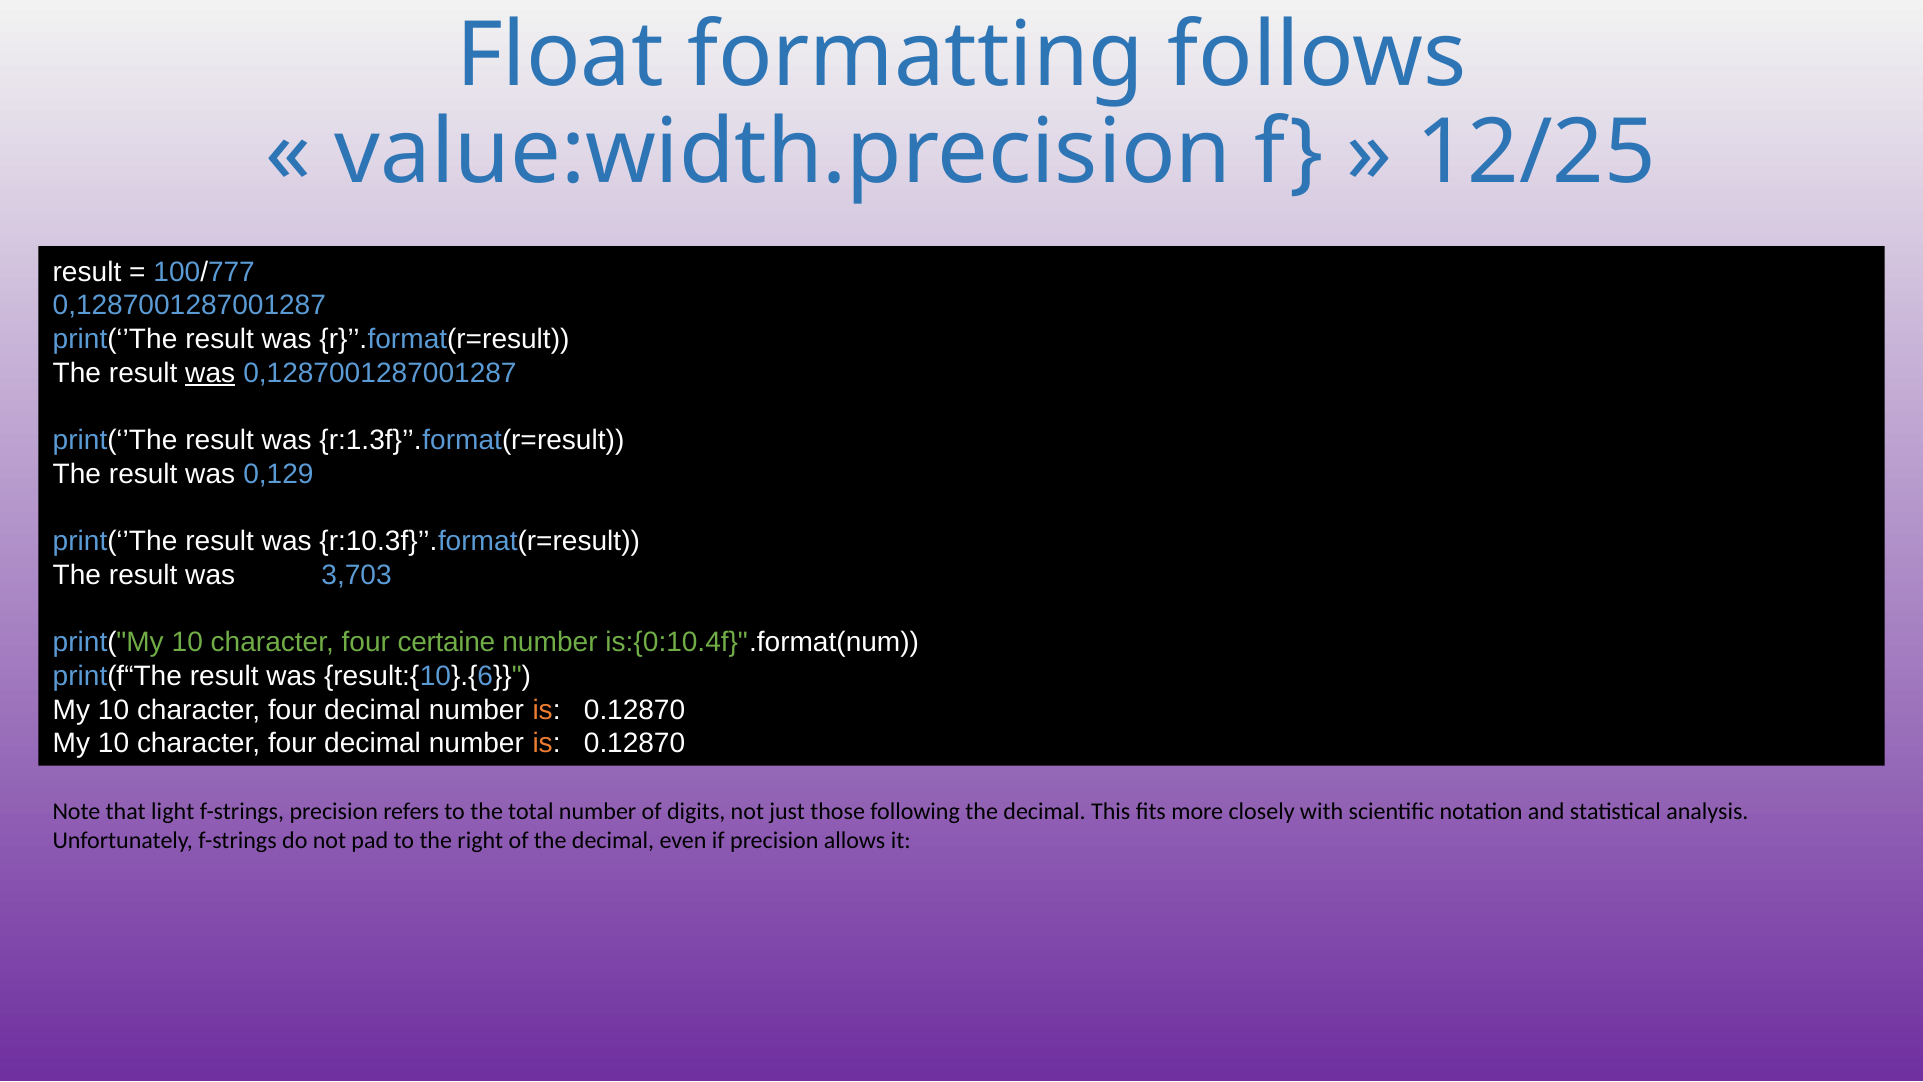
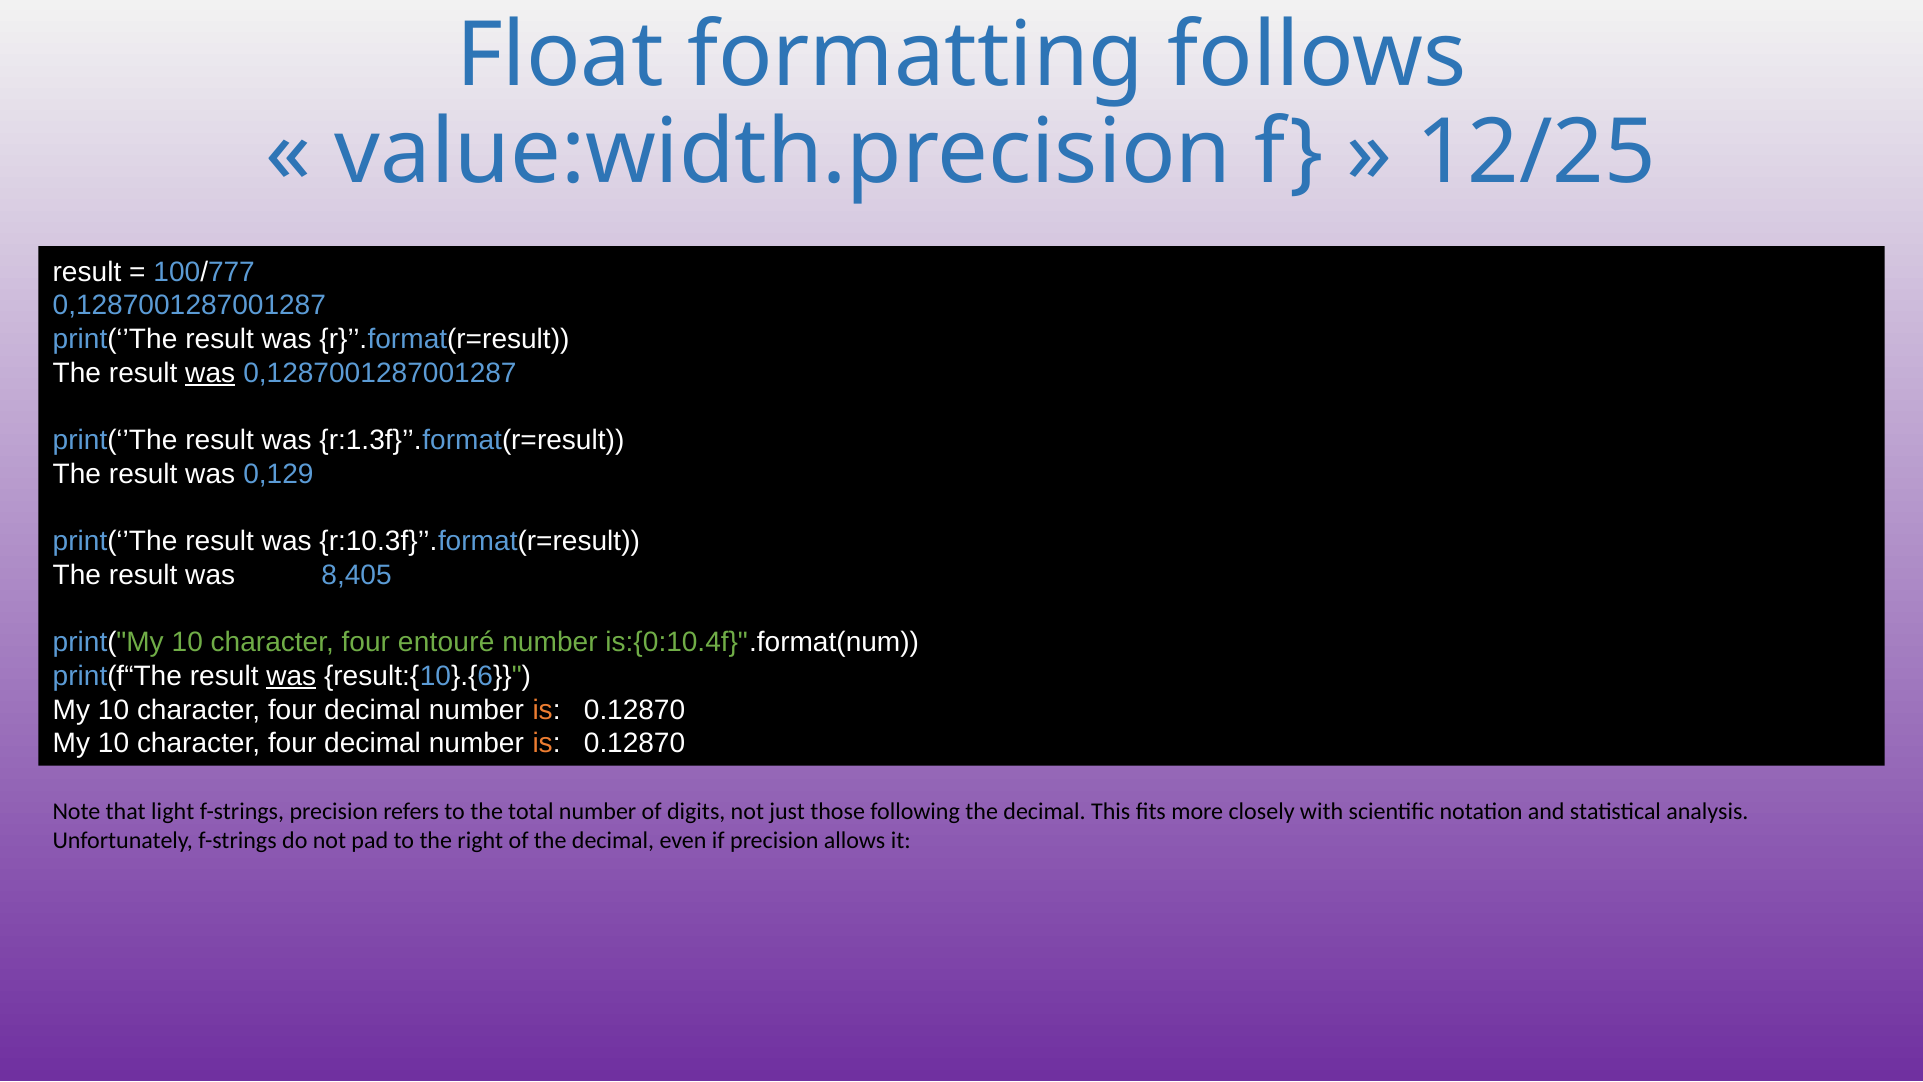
3,703: 3,703 -> 8,405
certaine: certaine -> entouré
was at (291, 676) underline: none -> present
